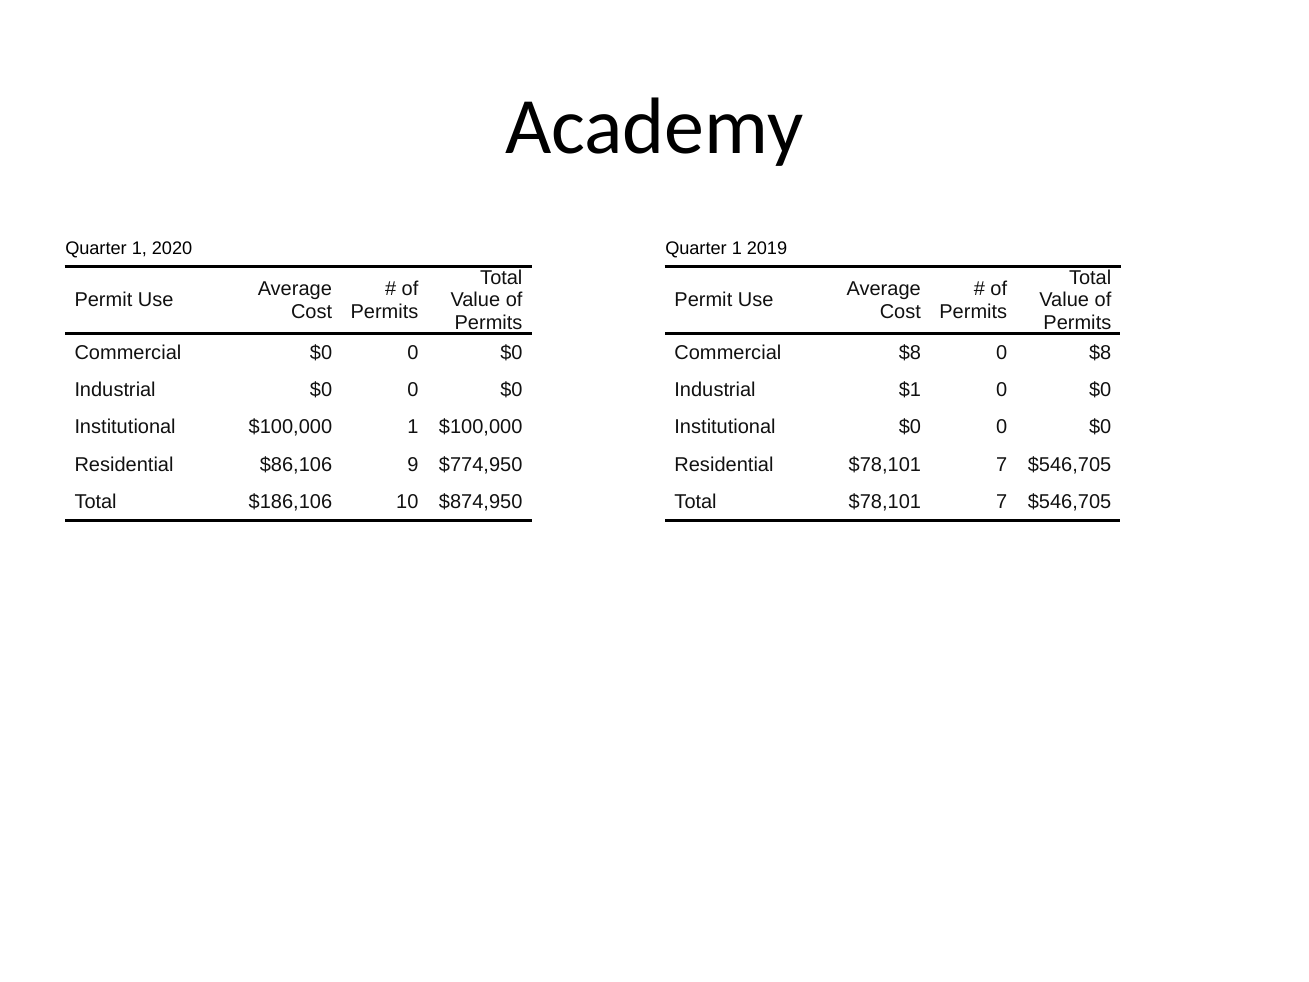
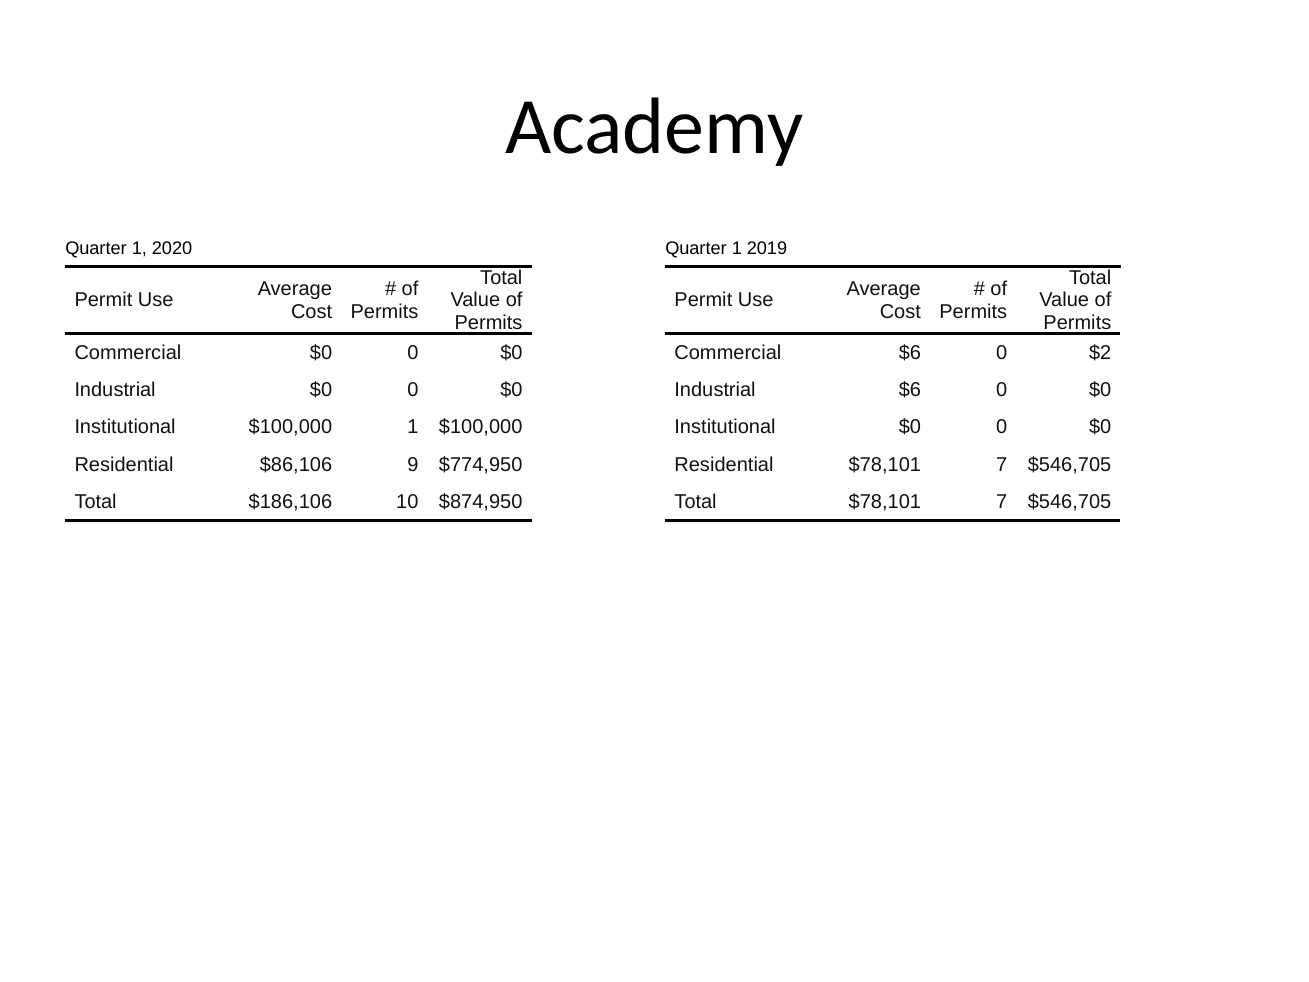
Commercial $8: $8 -> $6
0 $8: $8 -> $2
Industrial $1: $1 -> $6
